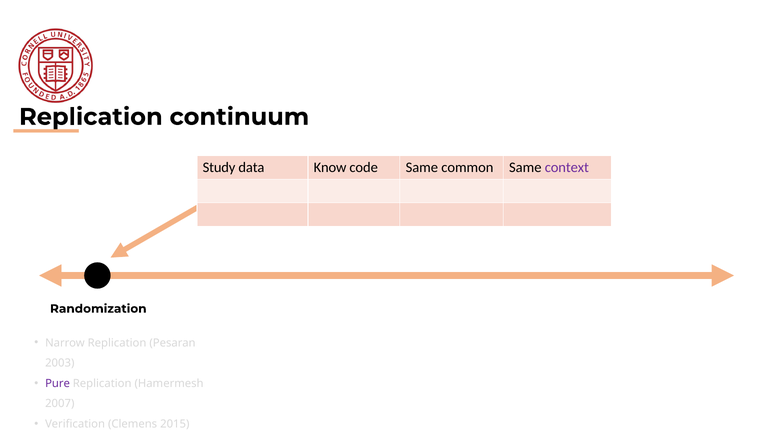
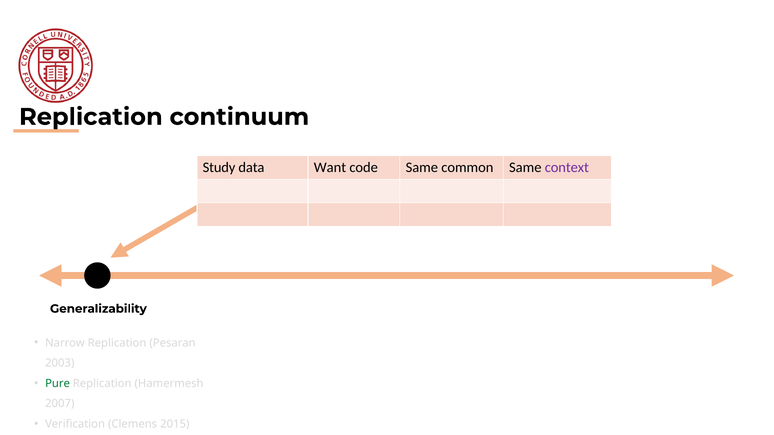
Know: Know -> Want
Randomization: Randomization -> Generalizability
Pure colour: purple -> green
